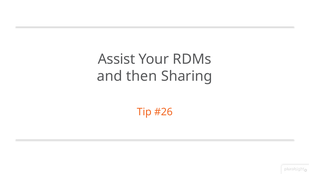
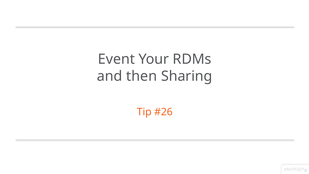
Assist: Assist -> Event
